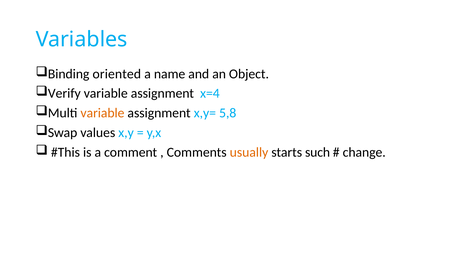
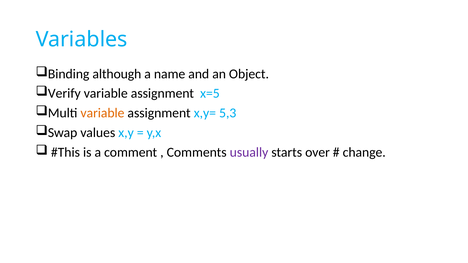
oriented: oriented -> although
x=4: x=4 -> x=5
5,8: 5,8 -> 5,3
usually colour: orange -> purple
such: such -> over
